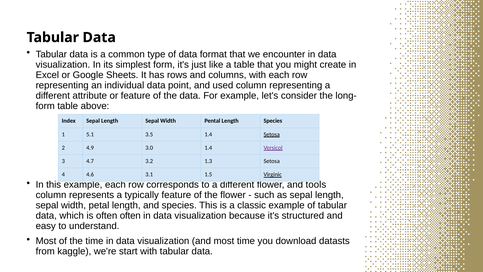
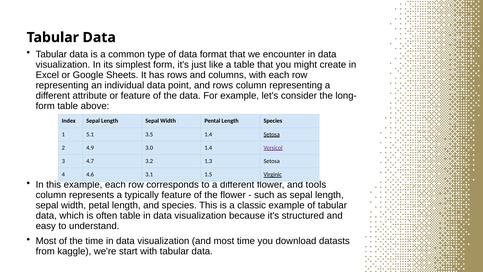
and used: used -> rows
often often: often -> table
